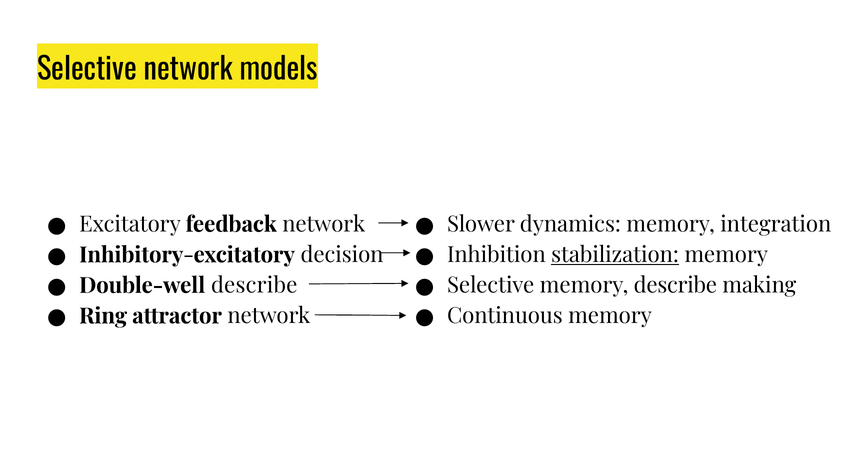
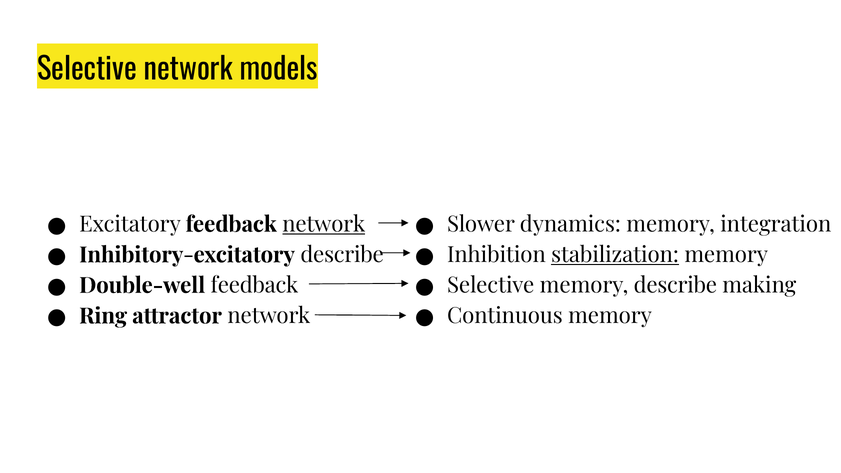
network at (324, 224) underline: none -> present
Inhibitory-excitatory decision: decision -> describe
Double-well describe: describe -> feedback
